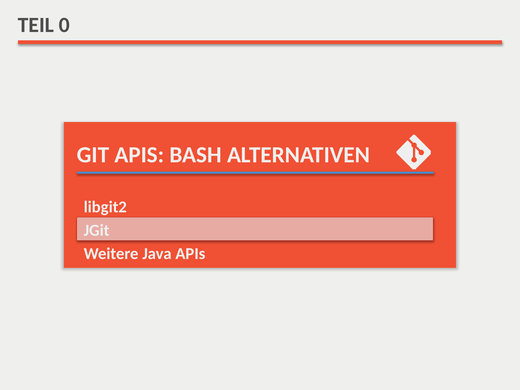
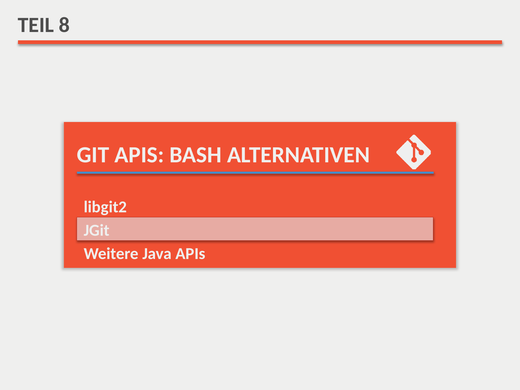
0: 0 -> 8
